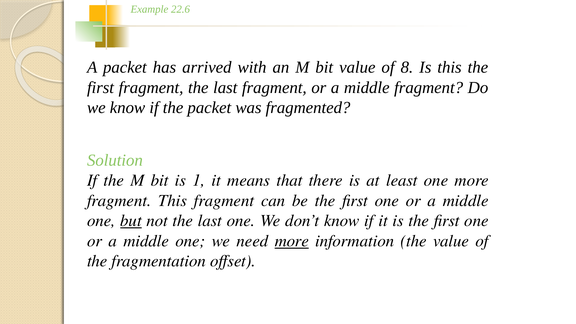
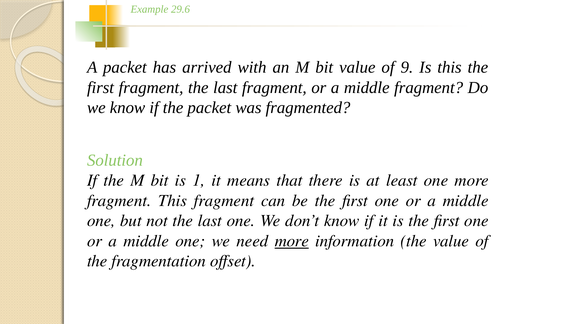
22.6: 22.6 -> 29.6
8: 8 -> 9
but underline: present -> none
